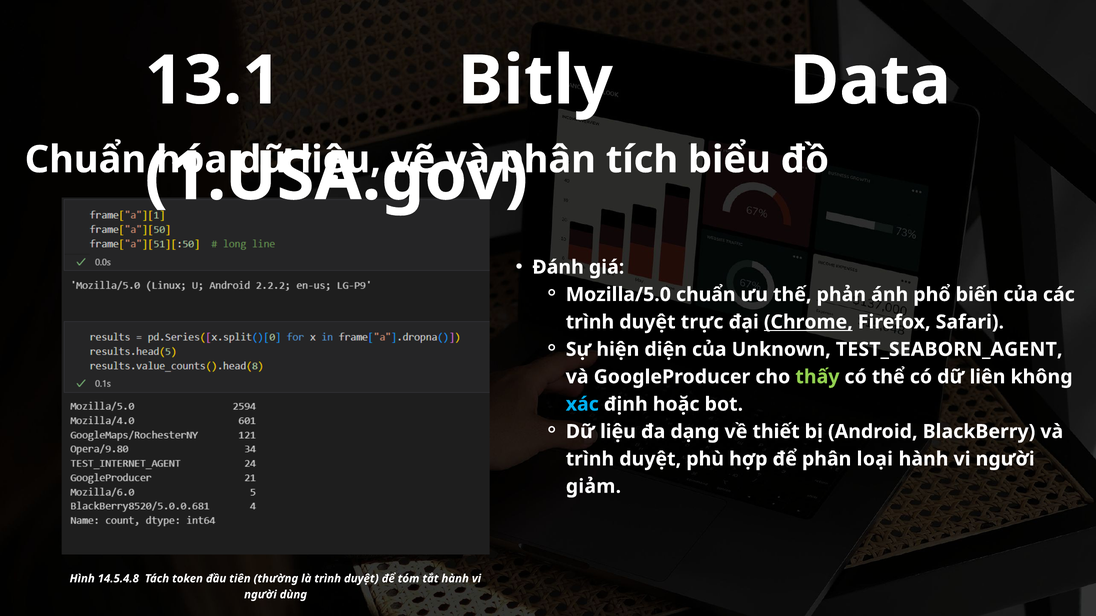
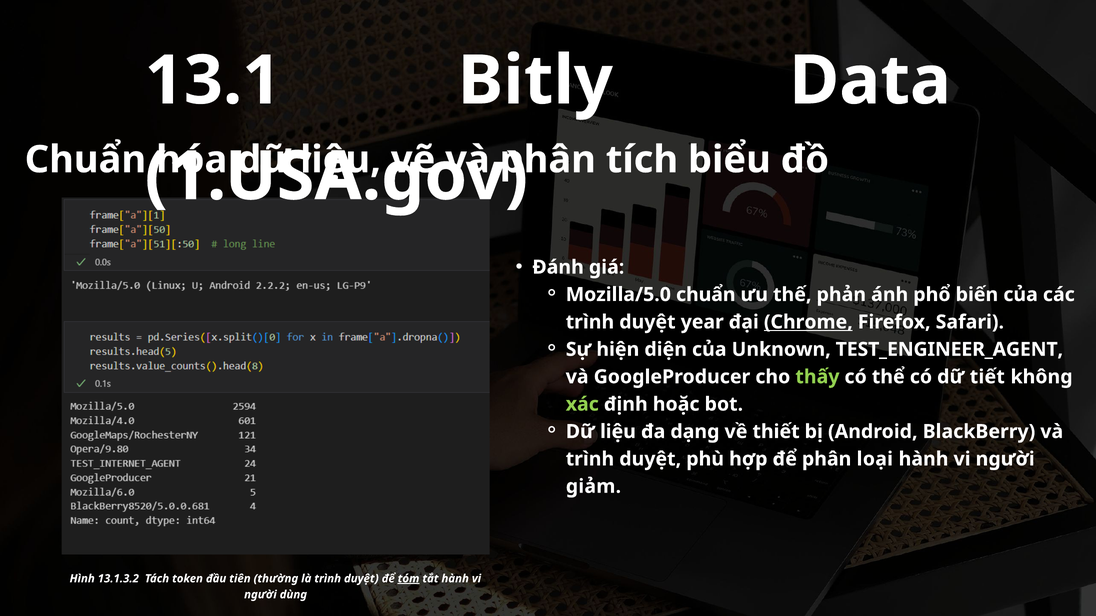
trực: trực -> year
TEST_SEABORN_AGENT: TEST_SEABORN_AGENT -> TEST_ENGINEER_AGENT
liên: liên -> tiết
xác colour: light blue -> light green
14.5.4.8: 14.5.4.8 -> 13.1.3.2
tóm underline: none -> present
